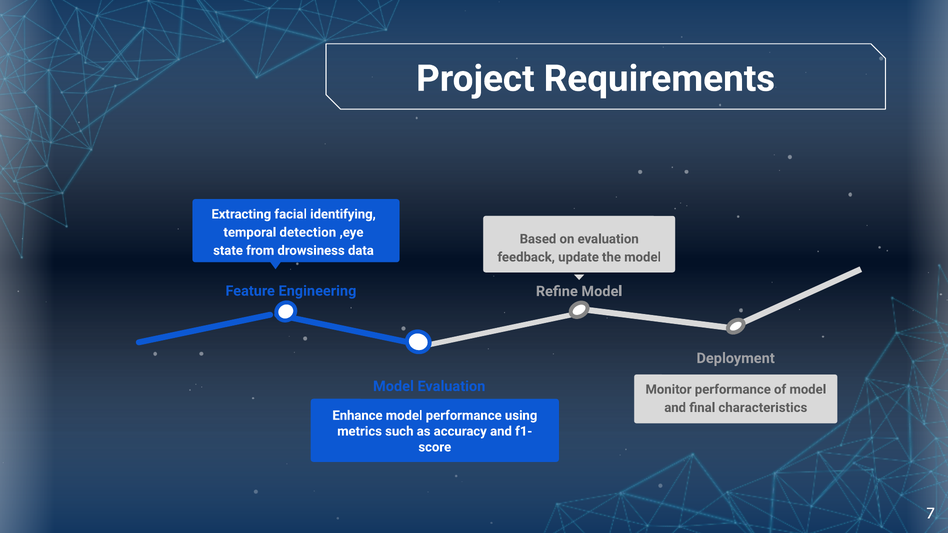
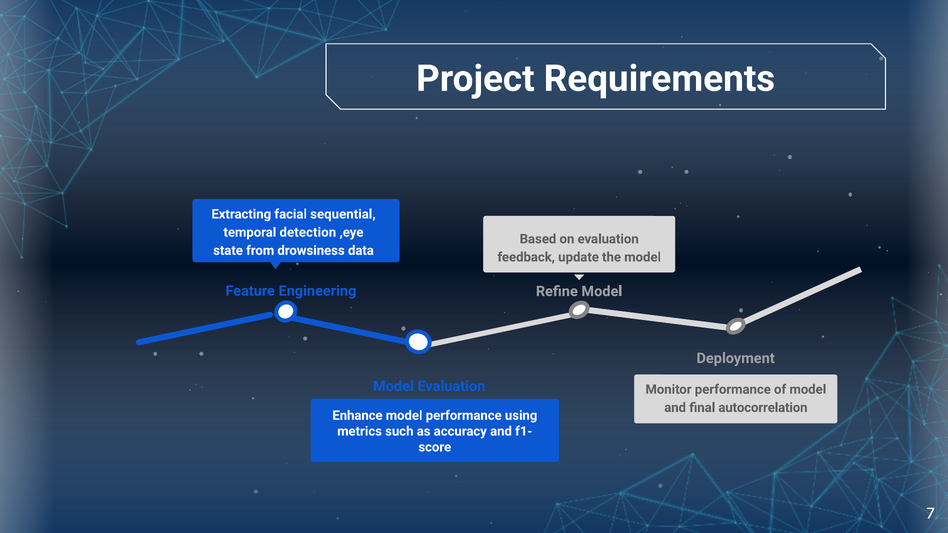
identifying: identifying -> sequential
characteristics: characteristics -> autocorrelation
